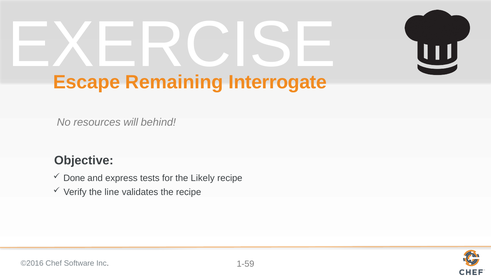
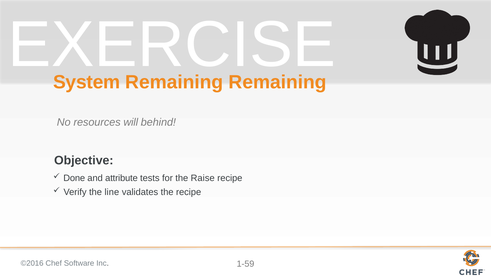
Escape: Escape -> System
Remaining Interrogate: Interrogate -> Remaining
express: express -> attribute
Likely: Likely -> Raise
